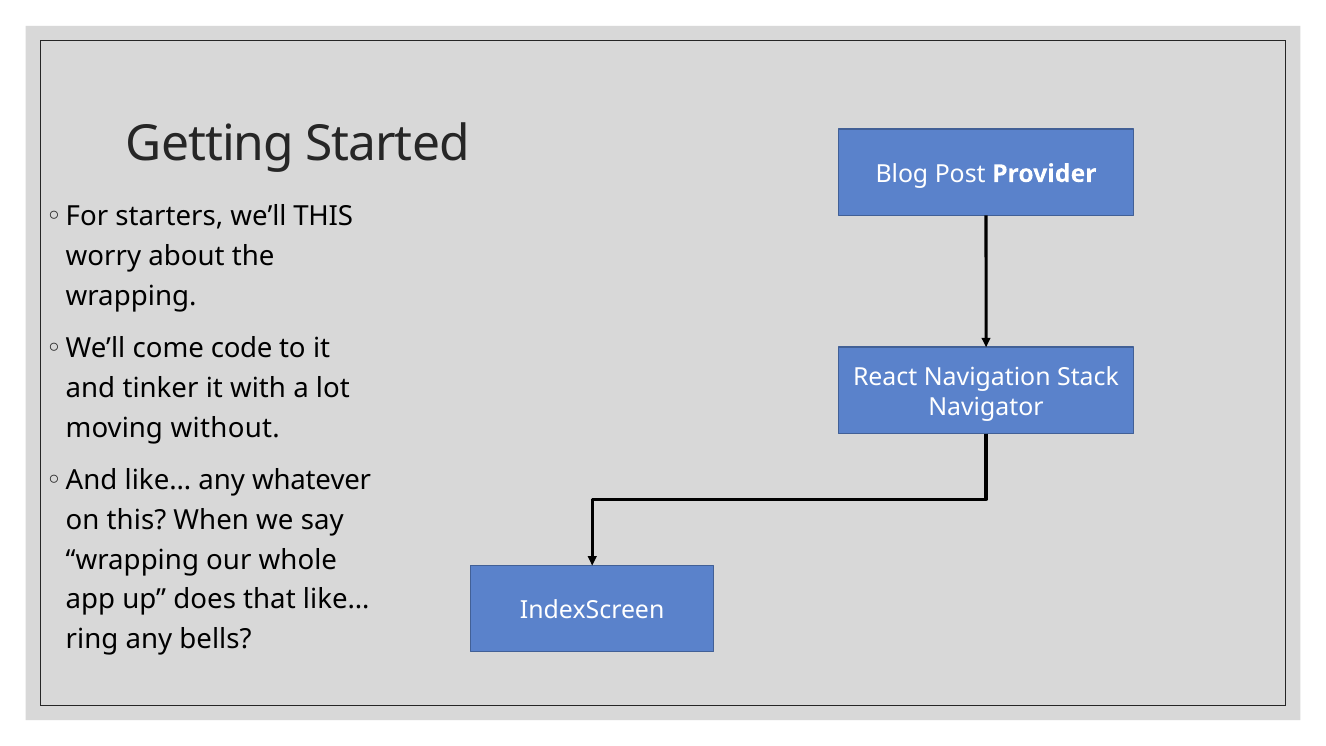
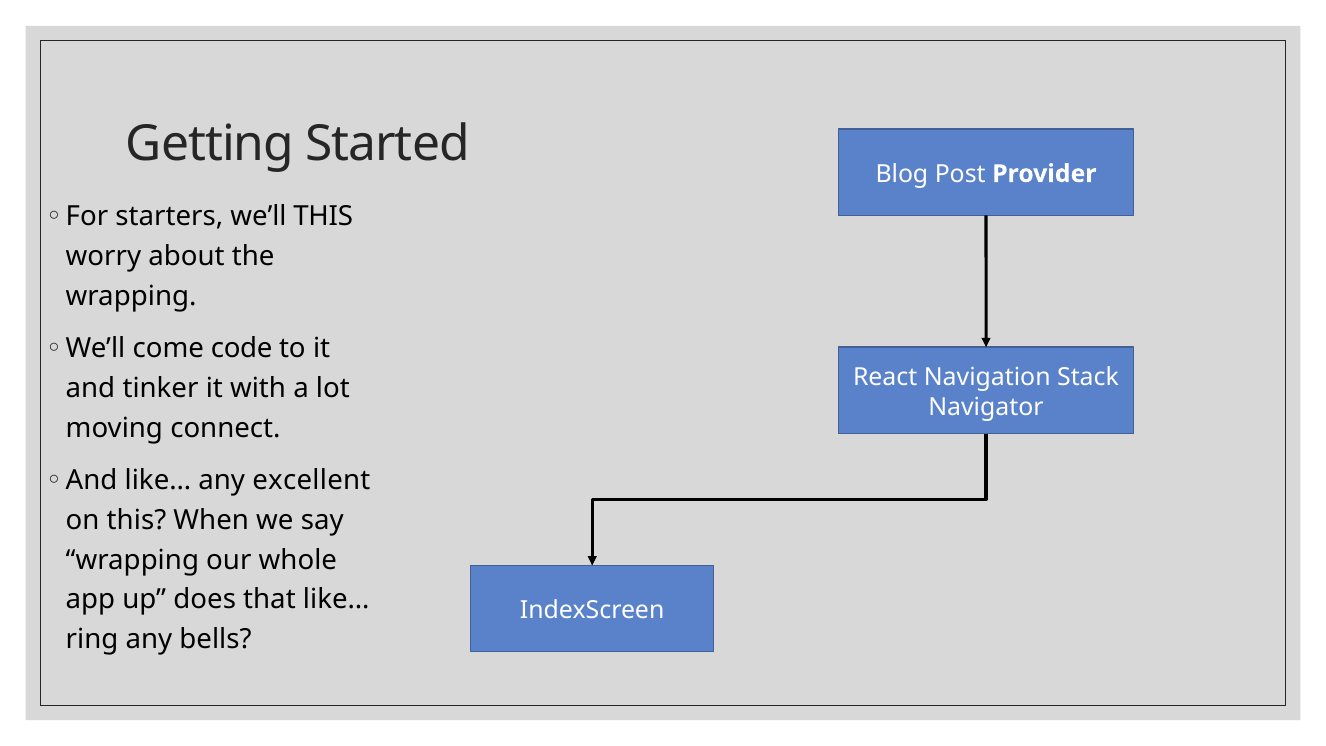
without: without -> connect
whatever: whatever -> excellent
